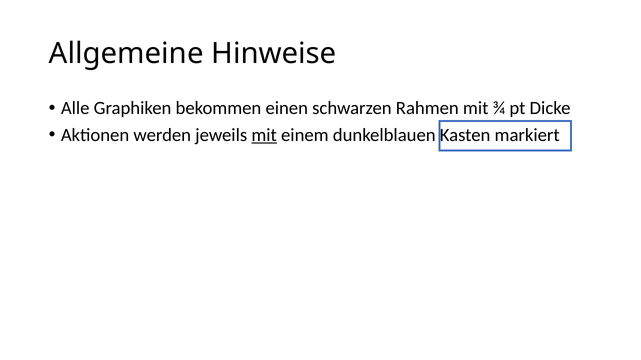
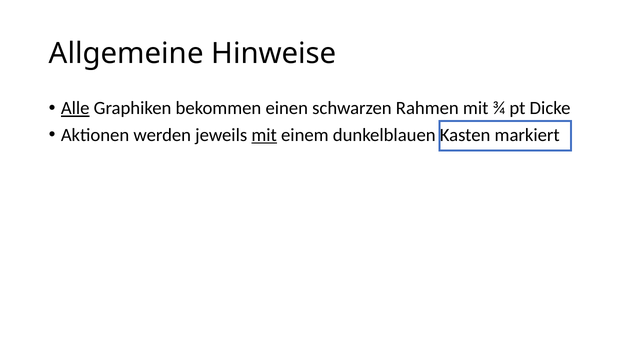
Alle underline: none -> present
